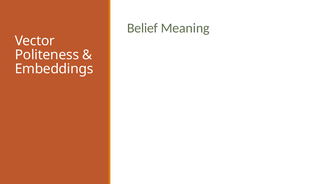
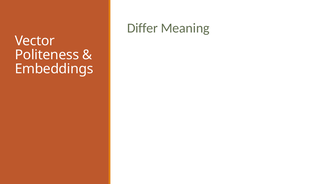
Belief: Belief -> Differ
